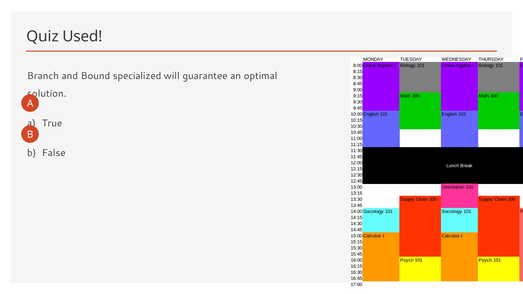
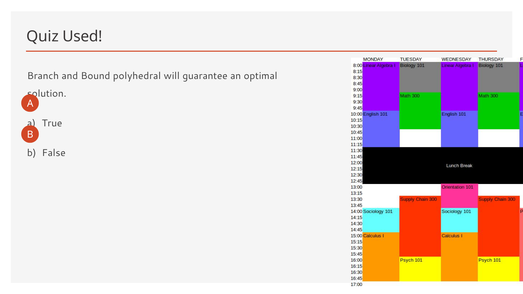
specialized: specialized -> polyhedral
